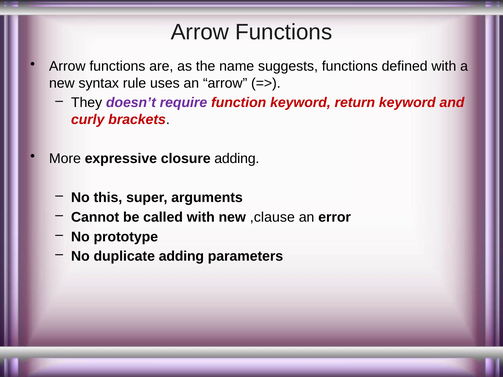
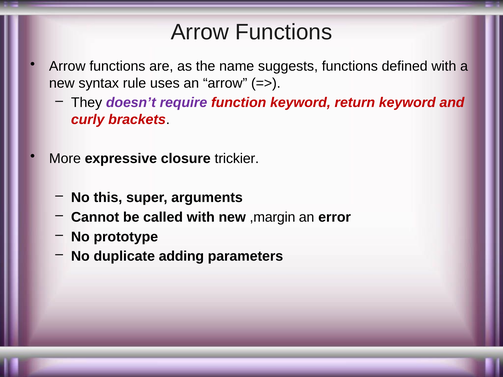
closure adding: adding -> trickier
,clause: ,clause -> ,margin
